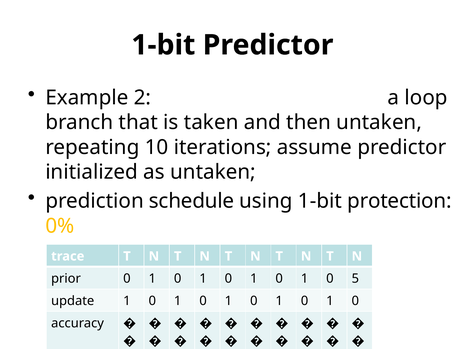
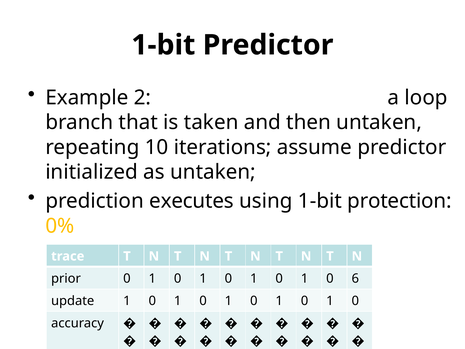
schedule: schedule -> executes
5: 5 -> 6
